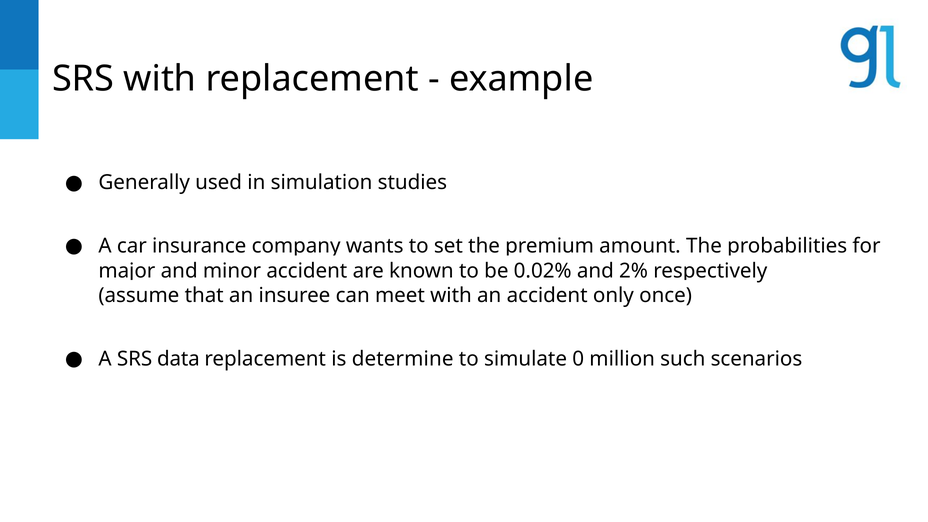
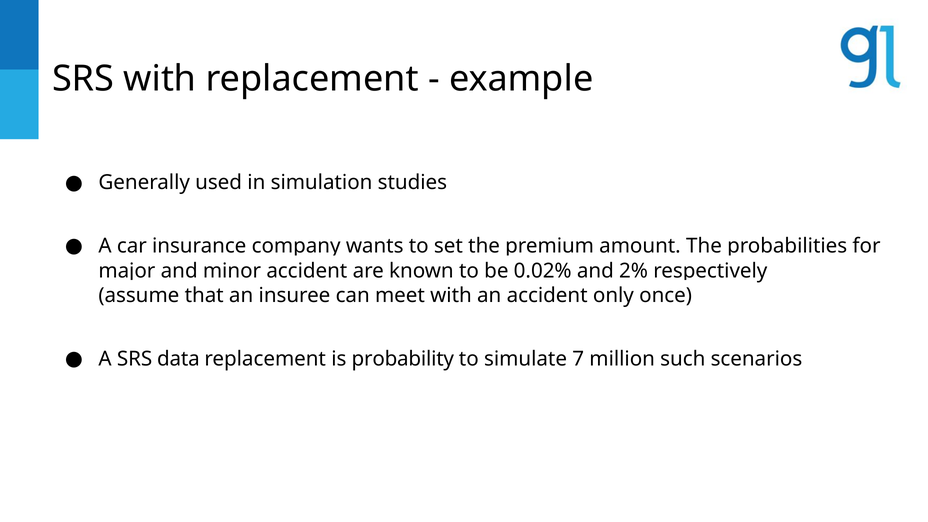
determine: determine -> probability
0: 0 -> 7
